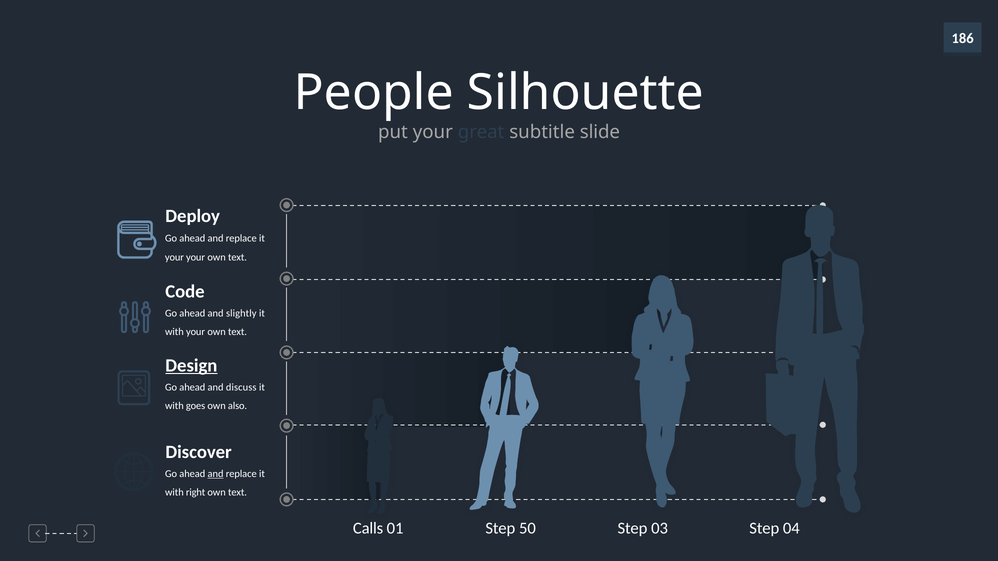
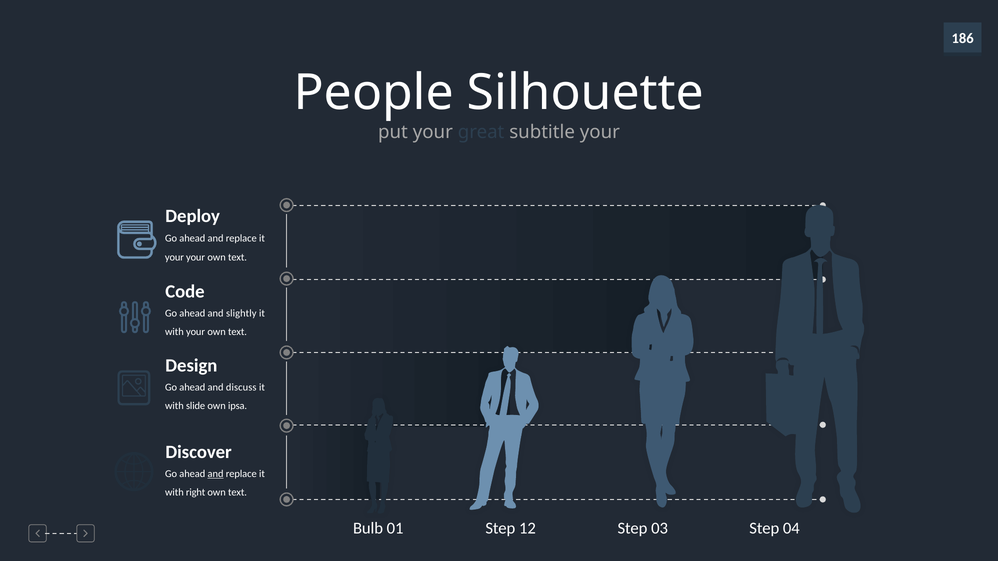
subtitle slide: slide -> your
Design underline: present -> none
goes: goes -> slide
also: also -> ipsa
Calls: Calls -> Bulb
50: 50 -> 12
